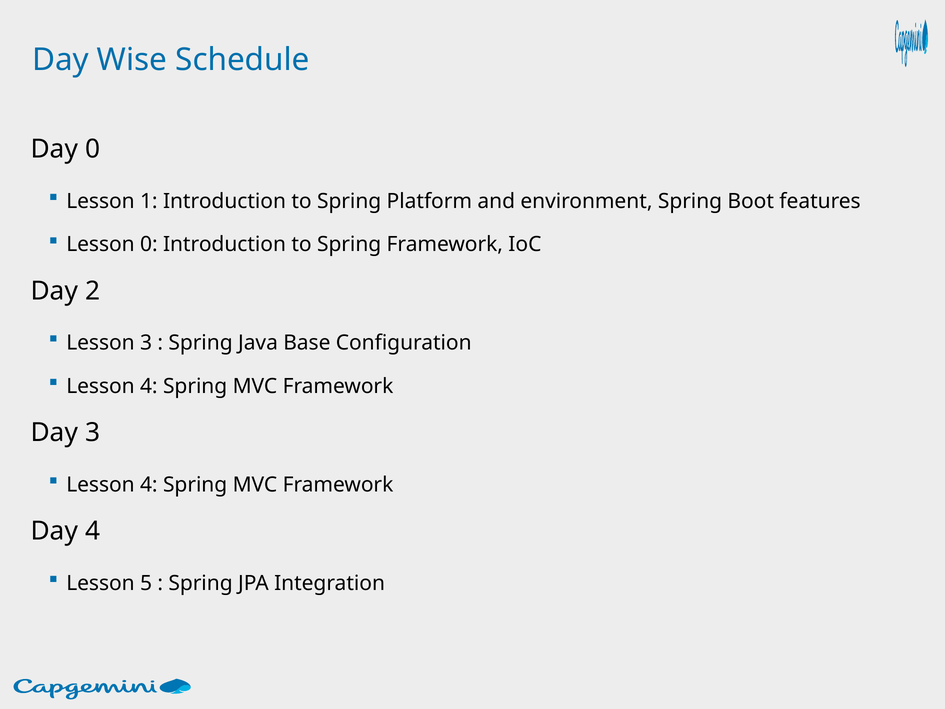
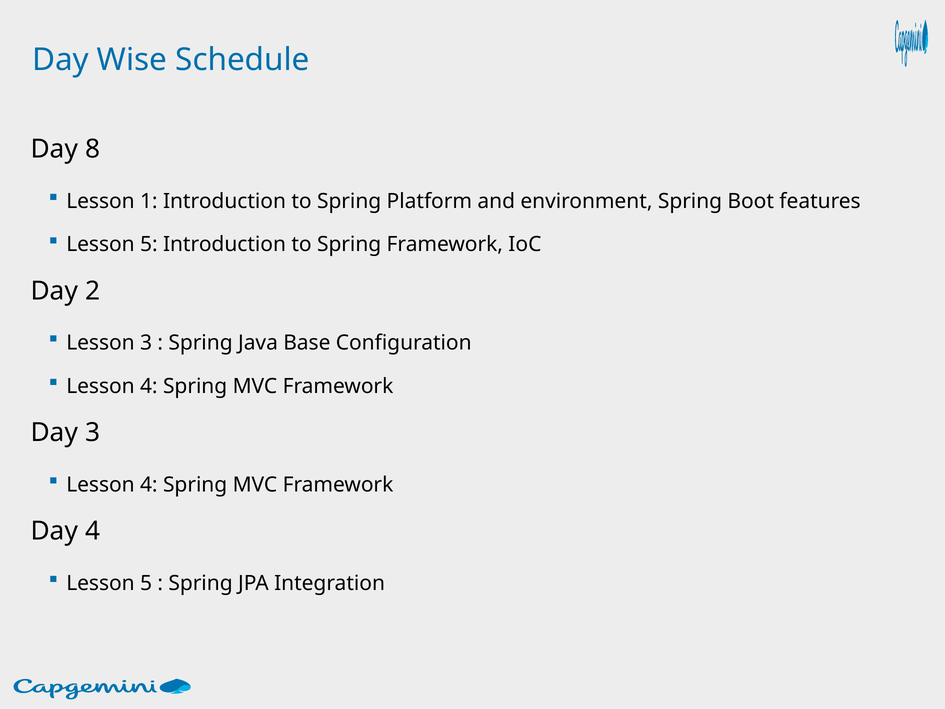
Day 0: 0 -> 8
0 at (149, 244): 0 -> 5
